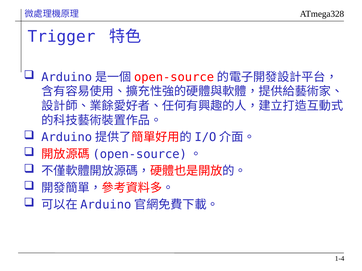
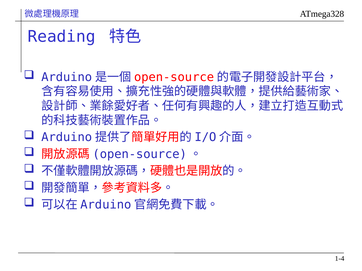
Trigger: Trigger -> Reading
